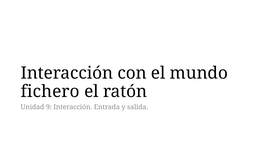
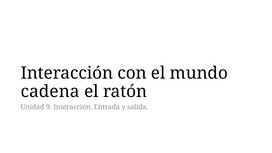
fichero: fichero -> cadena
